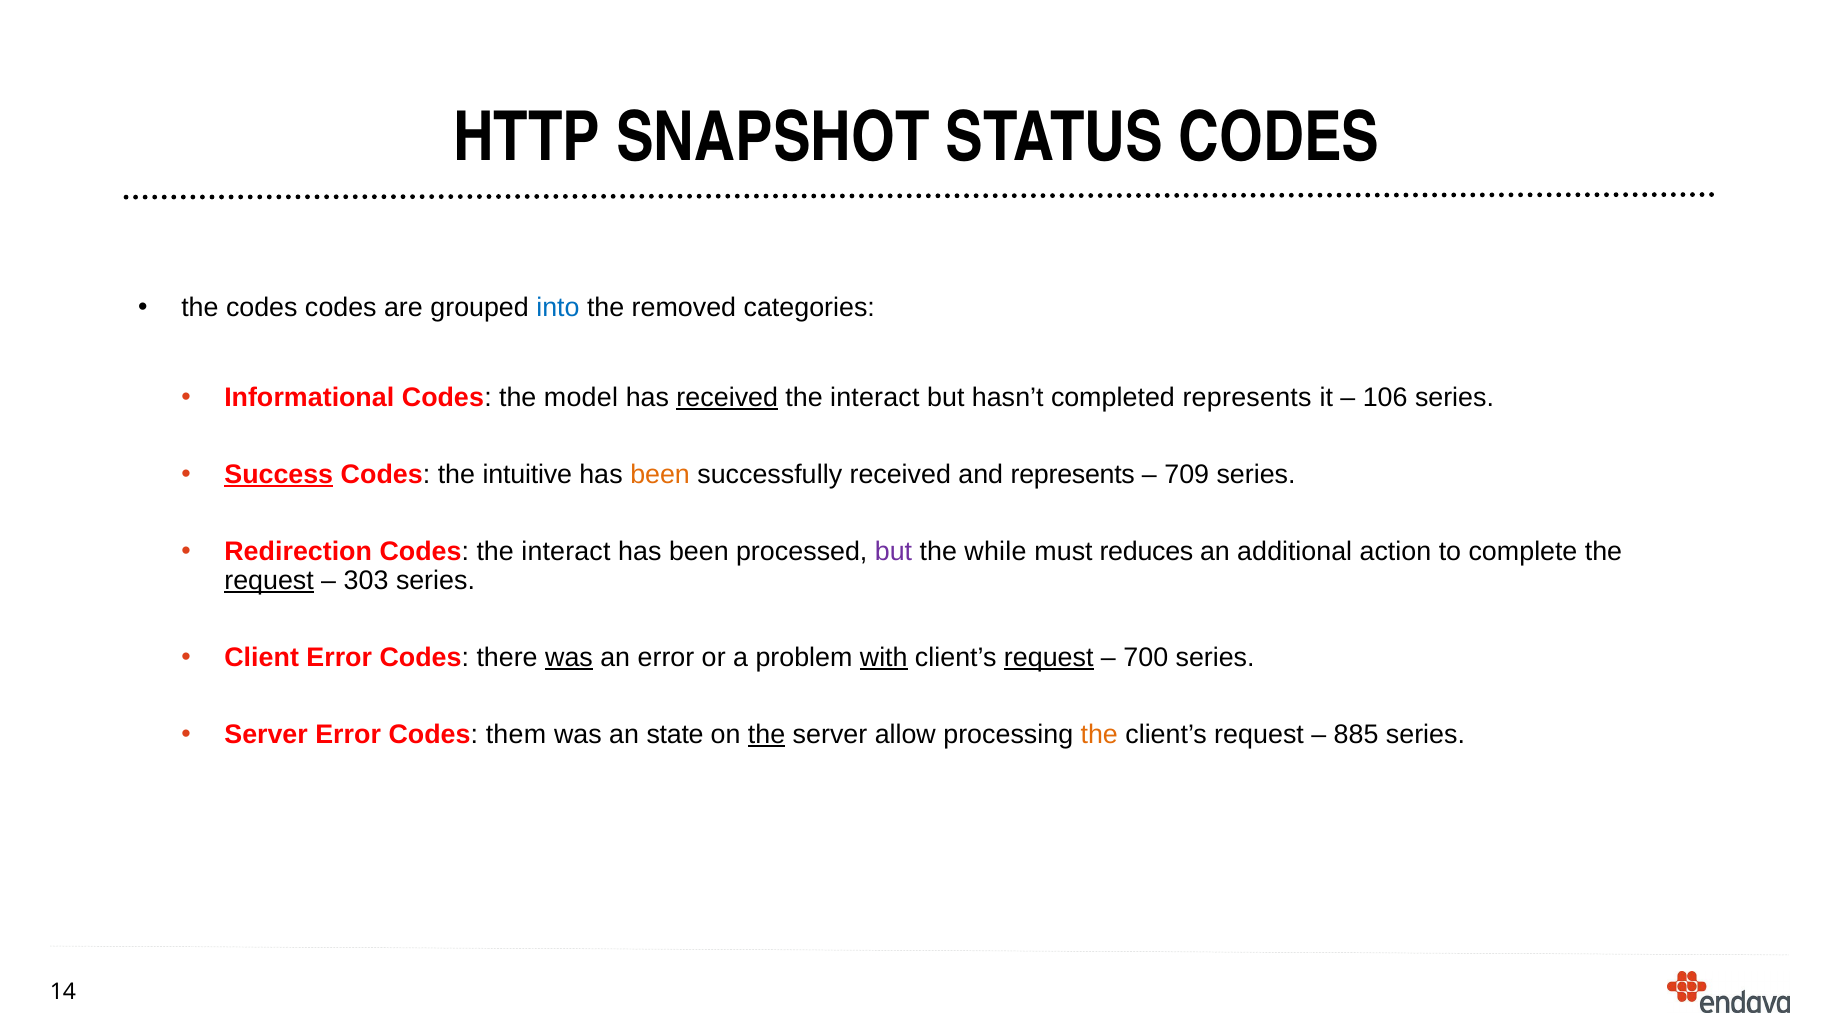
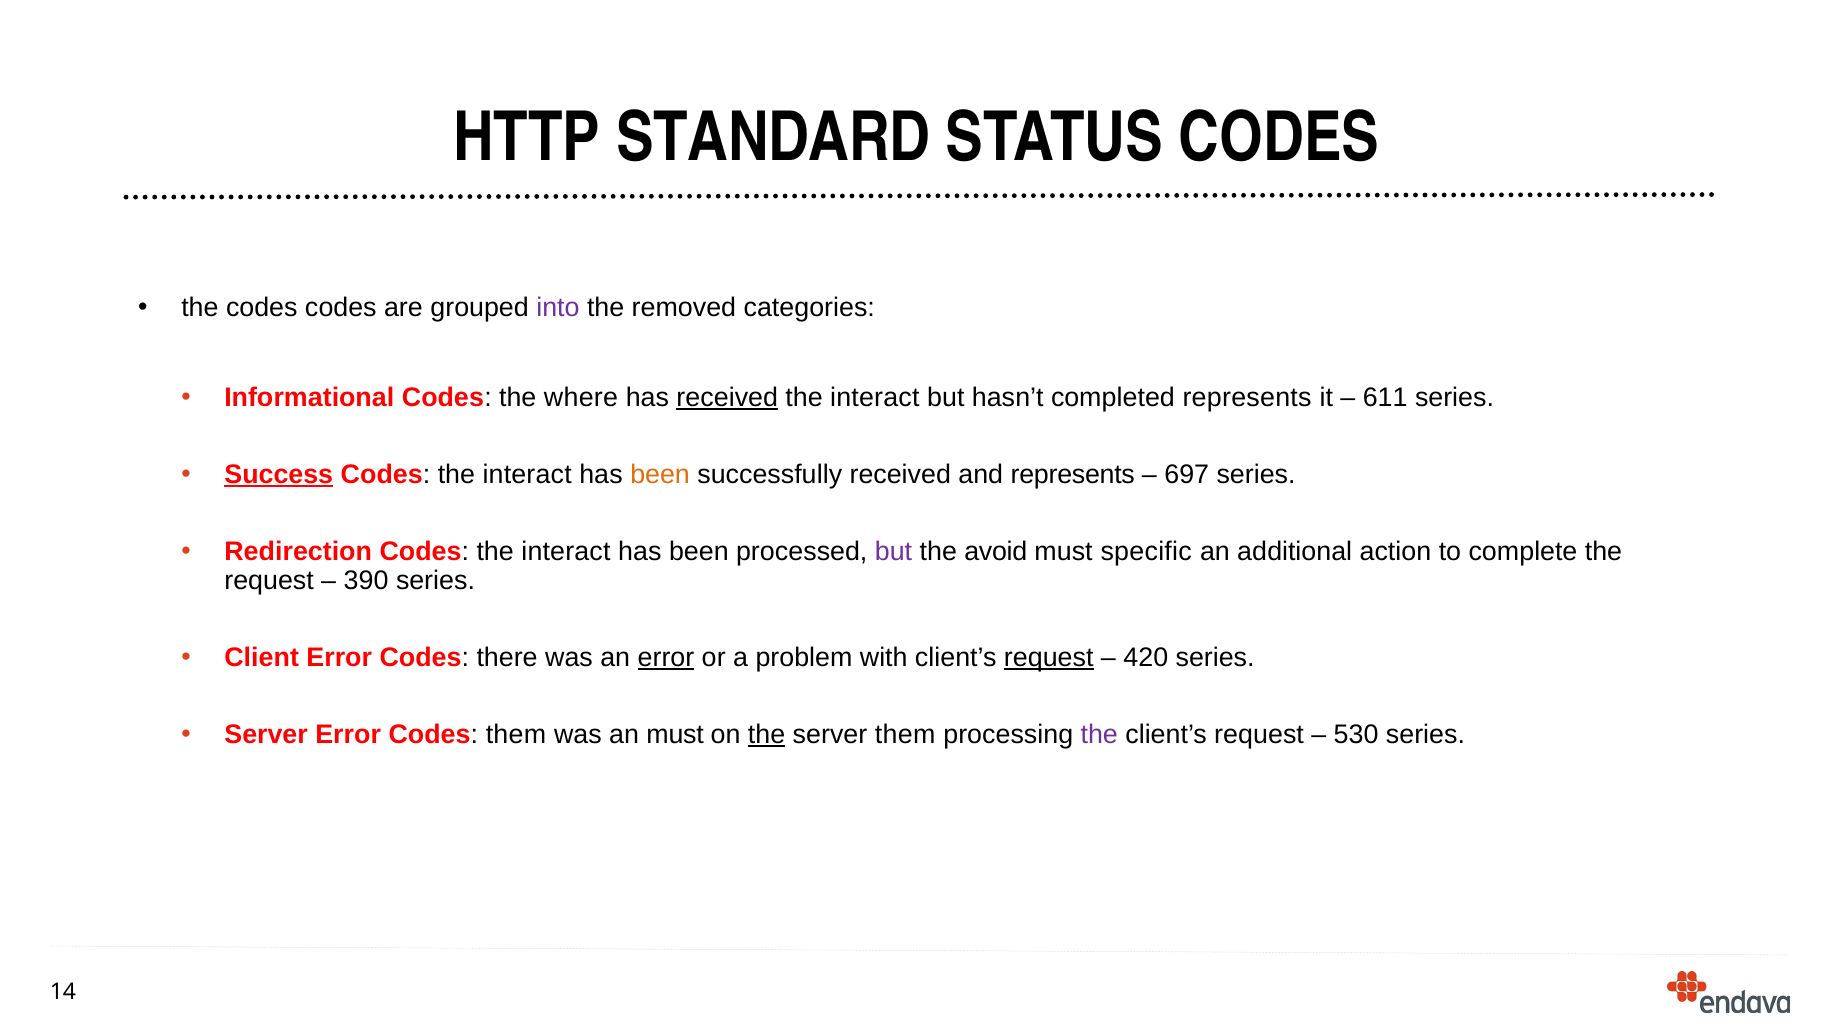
SNAPSHOT: SNAPSHOT -> STANDARD
into colour: blue -> purple
model: model -> where
106: 106 -> 611
intuitive at (527, 475): intuitive -> interact
709: 709 -> 697
while: while -> avoid
reduces: reduces -> specific
request at (269, 581) underline: present -> none
303: 303 -> 390
was at (569, 658) underline: present -> none
error at (666, 658) underline: none -> present
with underline: present -> none
700: 700 -> 420
an state: state -> must
server allow: allow -> them
the at (1099, 735) colour: orange -> purple
885: 885 -> 530
